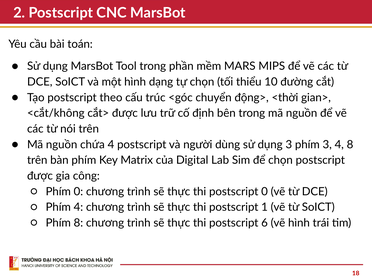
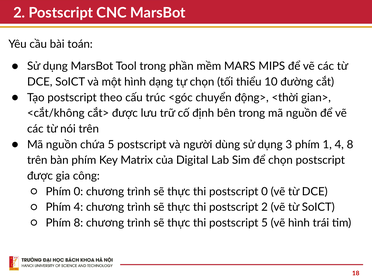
chứa 4: 4 -> 5
phím 3: 3 -> 1
postscript 1: 1 -> 2
postscript 6: 6 -> 5
